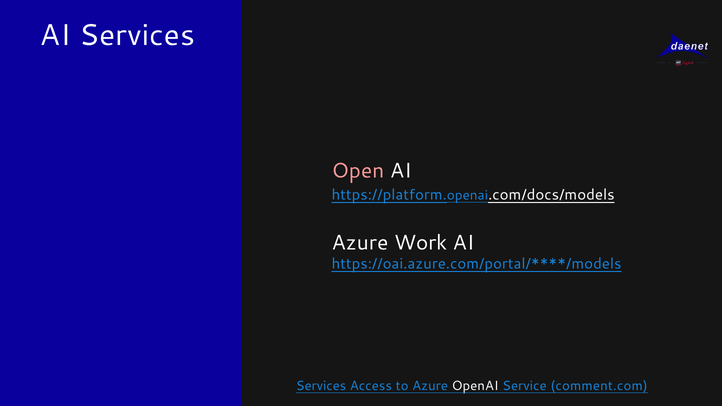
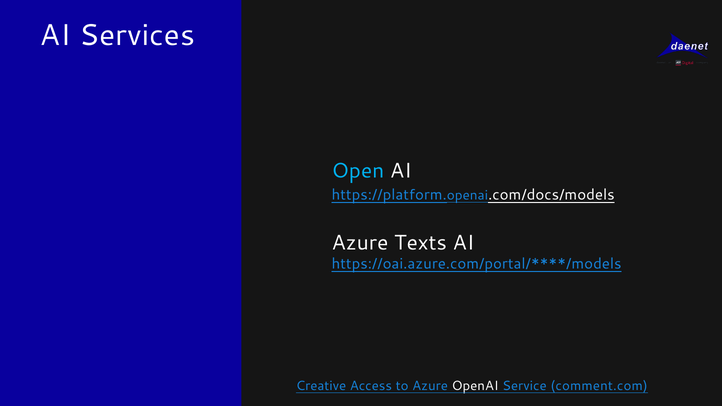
Open colour: pink -> light blue
Work: Work -> Texts
Services at (321, 386): Services -> Creative
